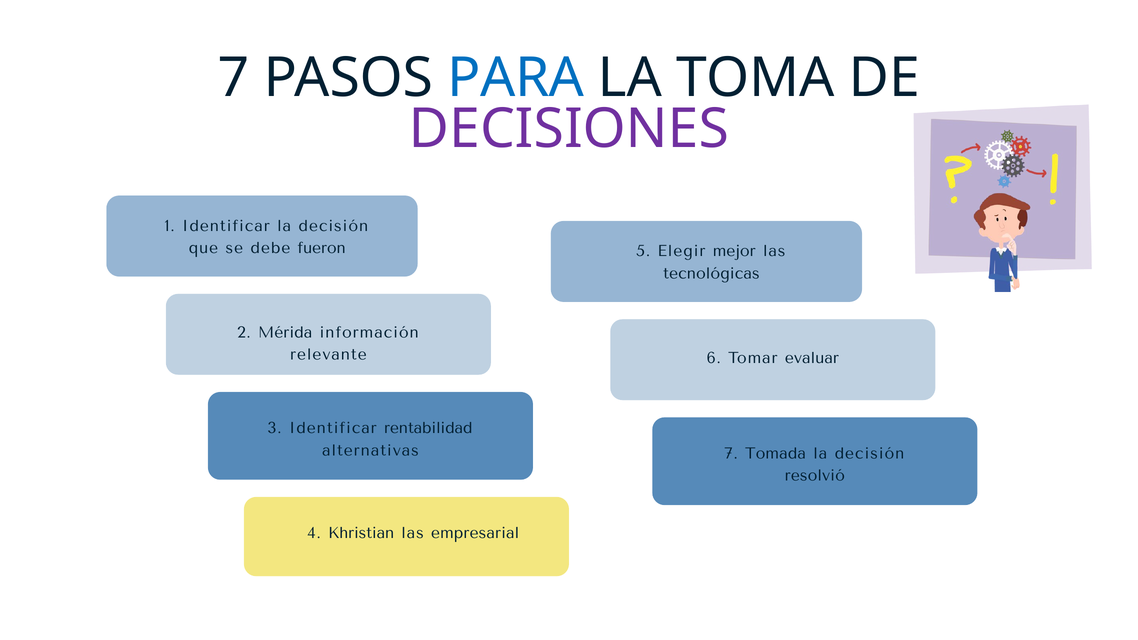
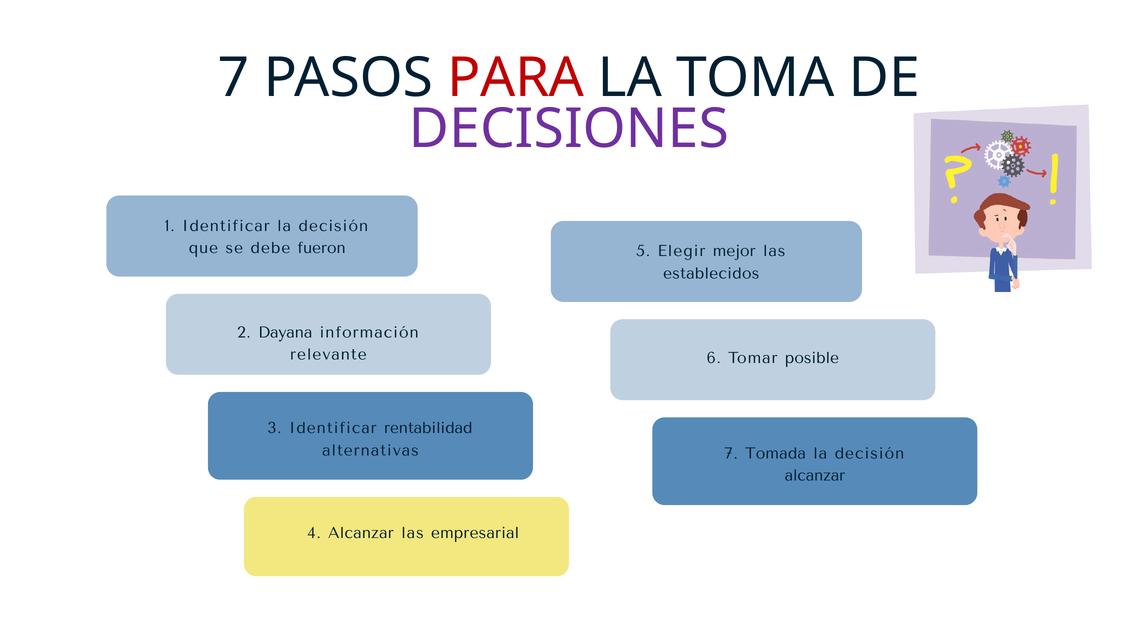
PARA colour: blue -> red
tecnológicas: tecnológicas -> establecidos
Mérida: Mérida -> Dayana
evaluar: evaluar -> posible
resolvió at (815, 476): resolvió -> alcanzar
4 Khristian: Khristian -> Alcanzar
